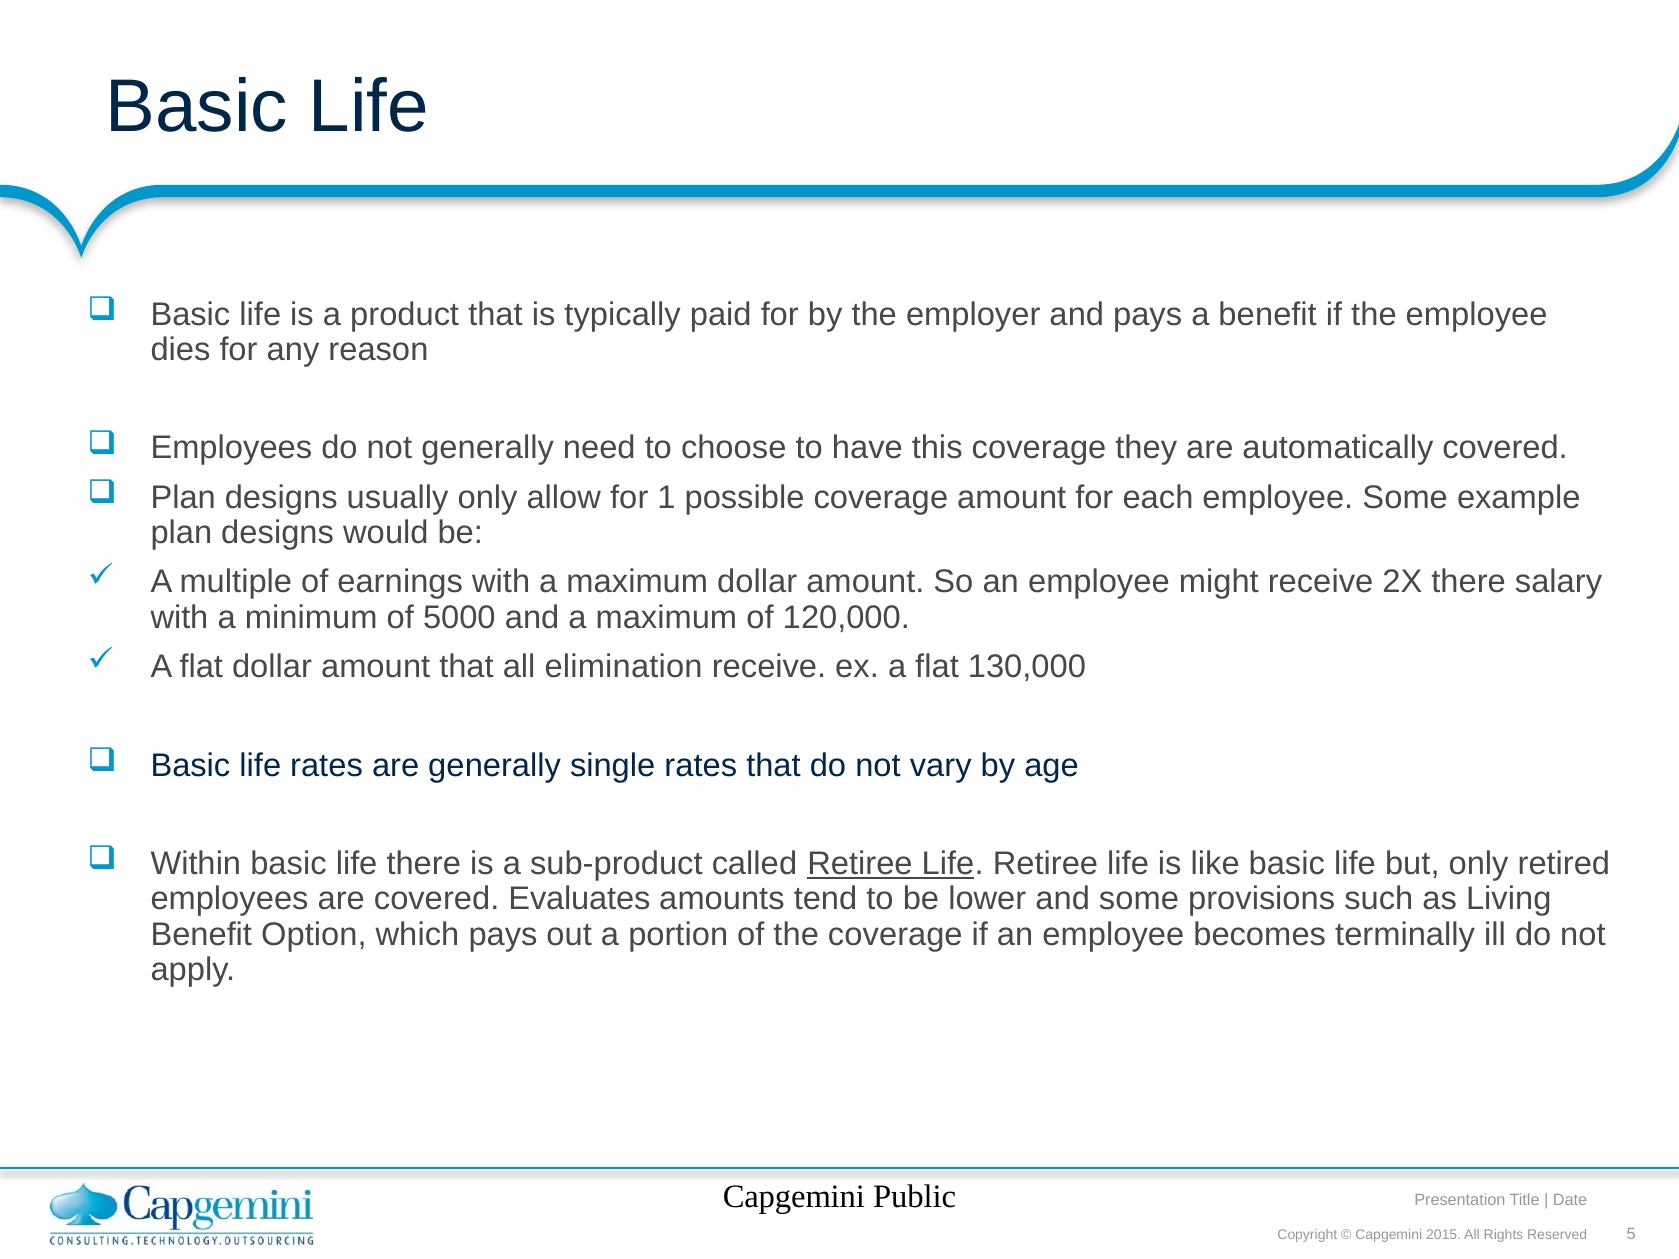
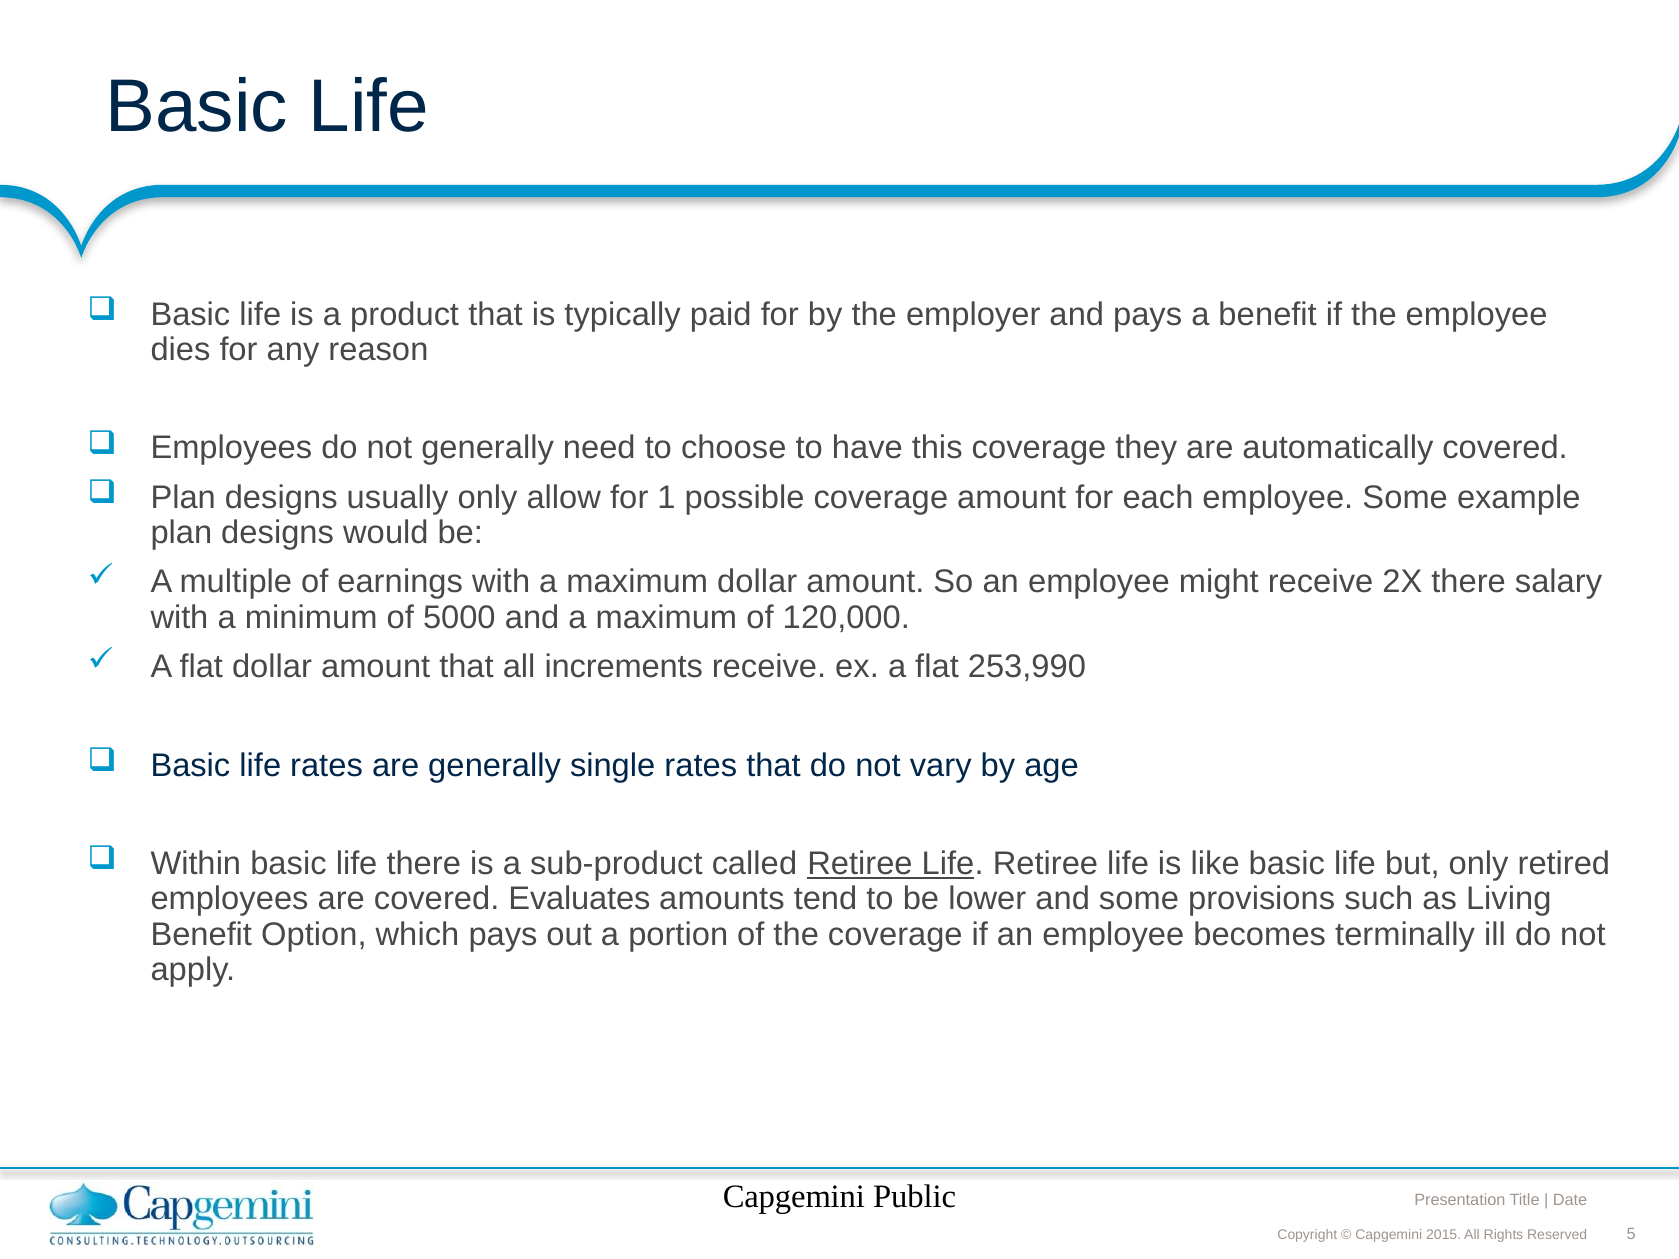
elimination: elimination -> increments
130,000: 130,000 -> 253,990
